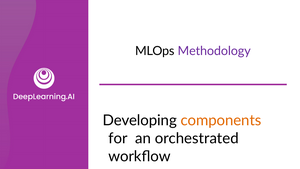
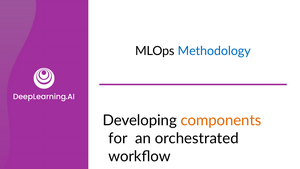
Methodology colour: purple -> blue
